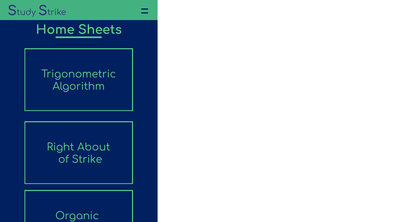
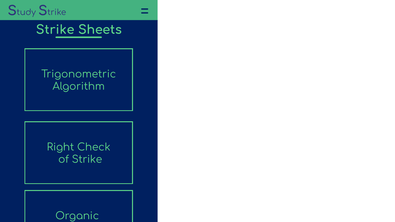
Home at (55, 30): Home -> Strike
About: About -> Check
